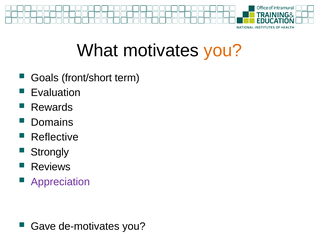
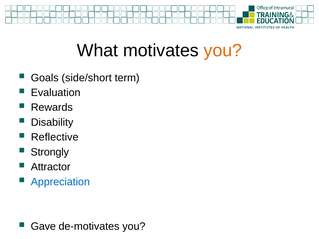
front/short: front/short -> side/short
Domains: Domains -> Disability
Reviews: Reviews -> Attractor
Appreciation colour: purple -> blue
